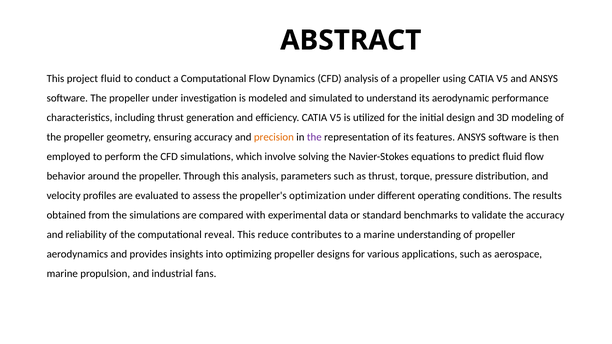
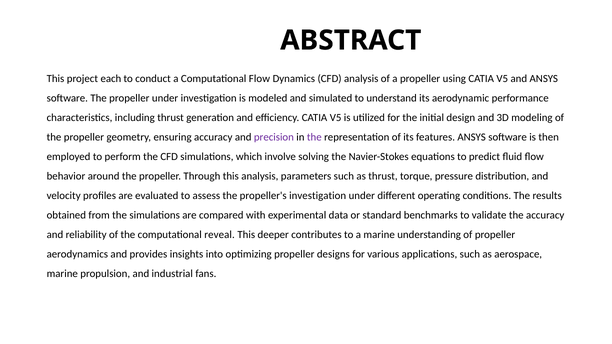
project fluid: fluid -> each
precision colour: orange -> purple
propeller's optimization: optimization -> investigation
reduce: reduce -> deeper
